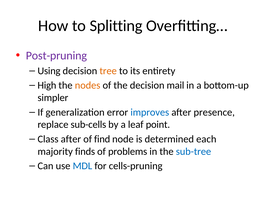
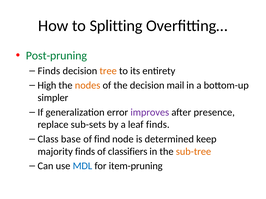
Post-pruning colour: purple -> green
Using at (49, 71): Using -> Finds
improves colour: blue -> purple
sub-cells: sub-cells -> sub-sets
leaf point: point -> finds
Class after: after -> base
each: each -> keep
problems: problems -> classifiers
sub-tree colour: blue -> orange
cells-pruning: cells-pruning -> item-pruning
